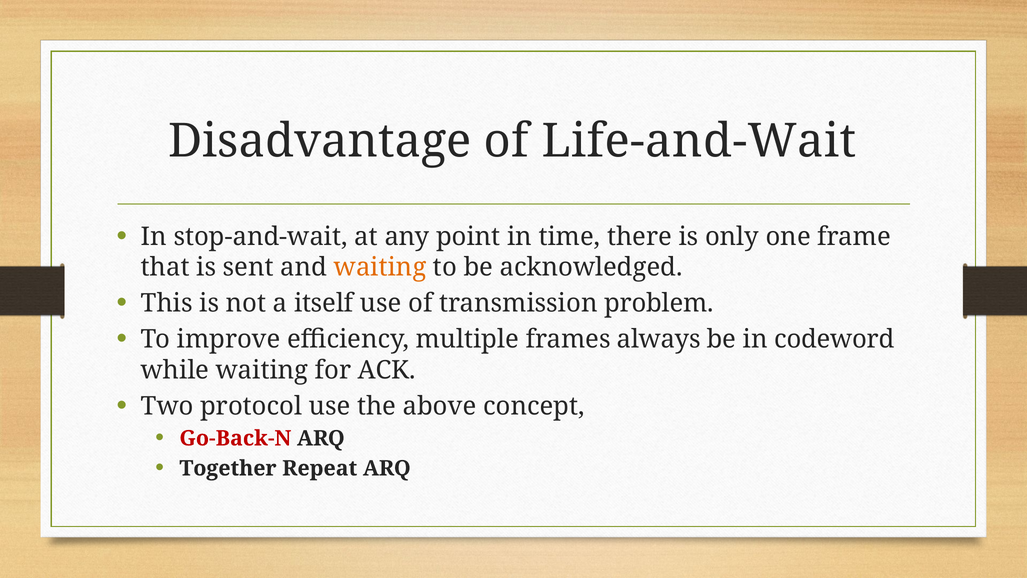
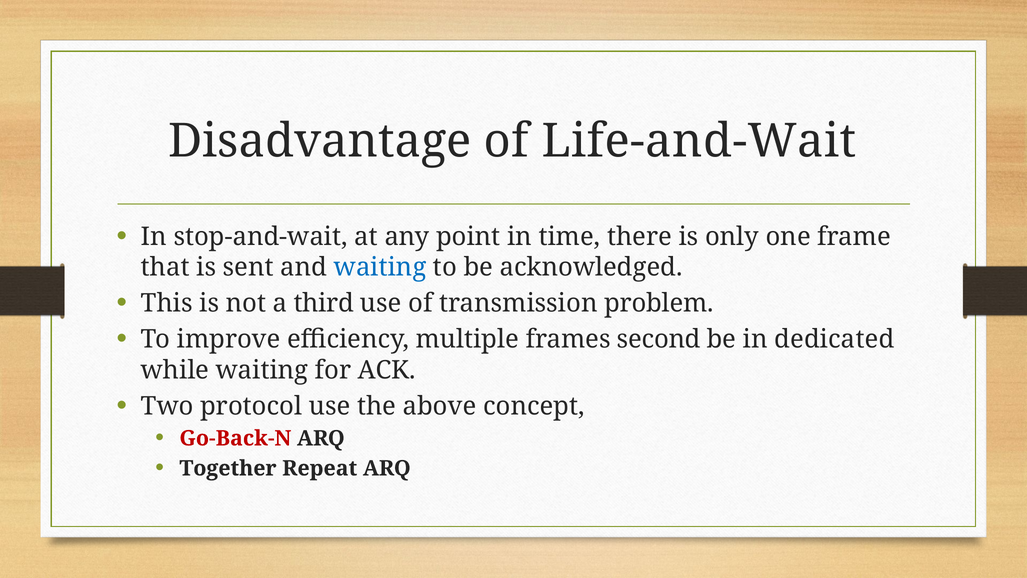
waiting at (380, 267) colour: orange -> blue
itself: itself -> third
always: always -> second
codeword: codeword -> dedicated
